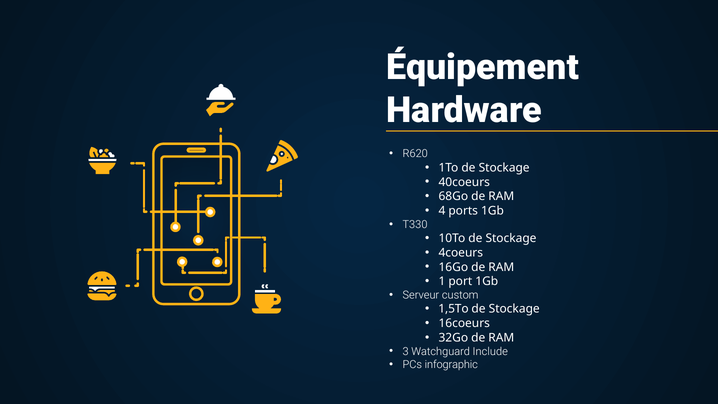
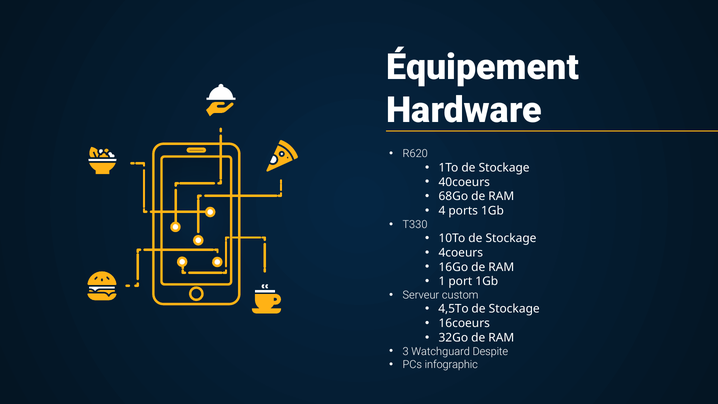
1,5To: 1,5To -> 4,5To
Include: Include -> Despite
